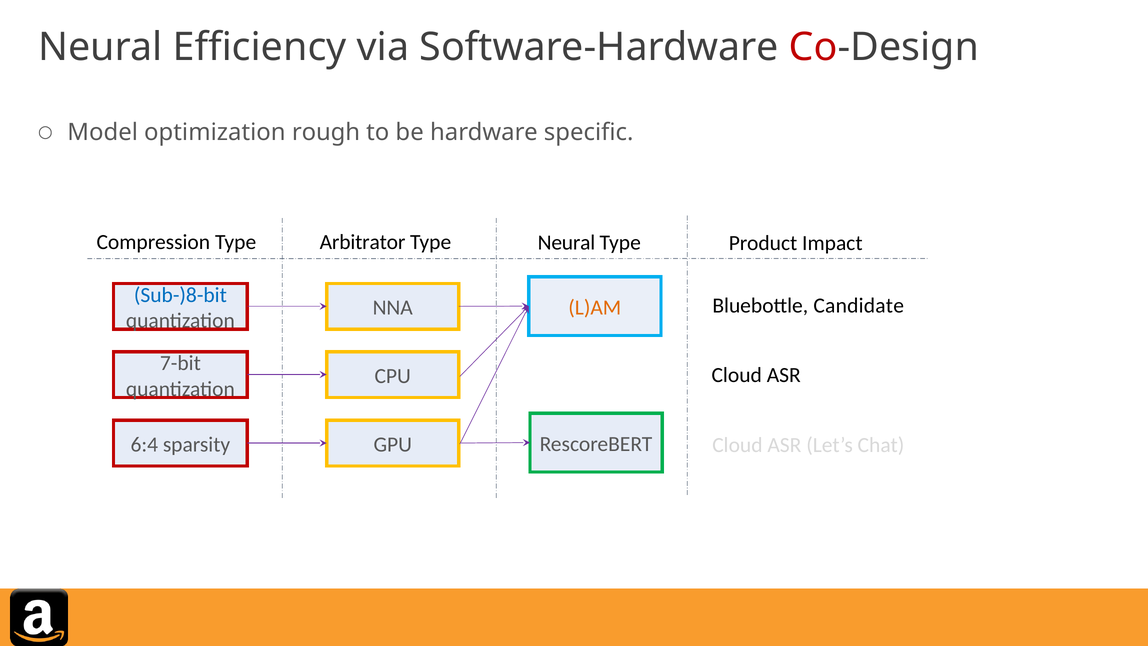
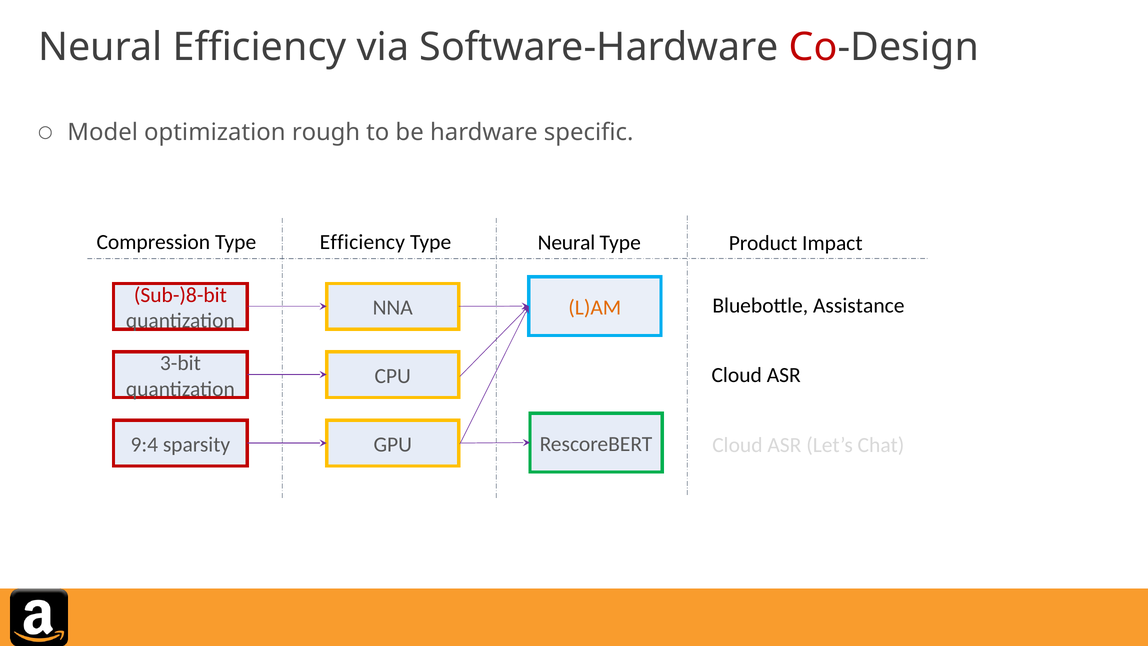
Type Arbitrator: Arbitrator -> Efficiency
Sub-)8-bit colour: blue -> red
Candidate: Candidate -> Assistance
7-bit: 7-bit -> 3-bit
6:4: 6:4 -> 9:4
